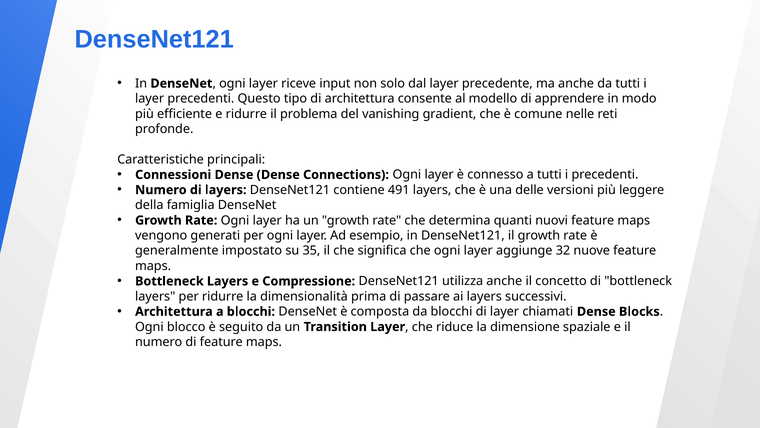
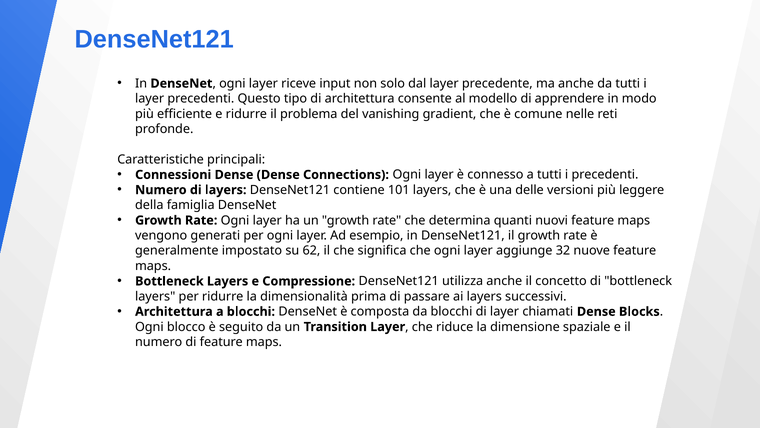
491: 491 -> 101
35: 35 -> 62
